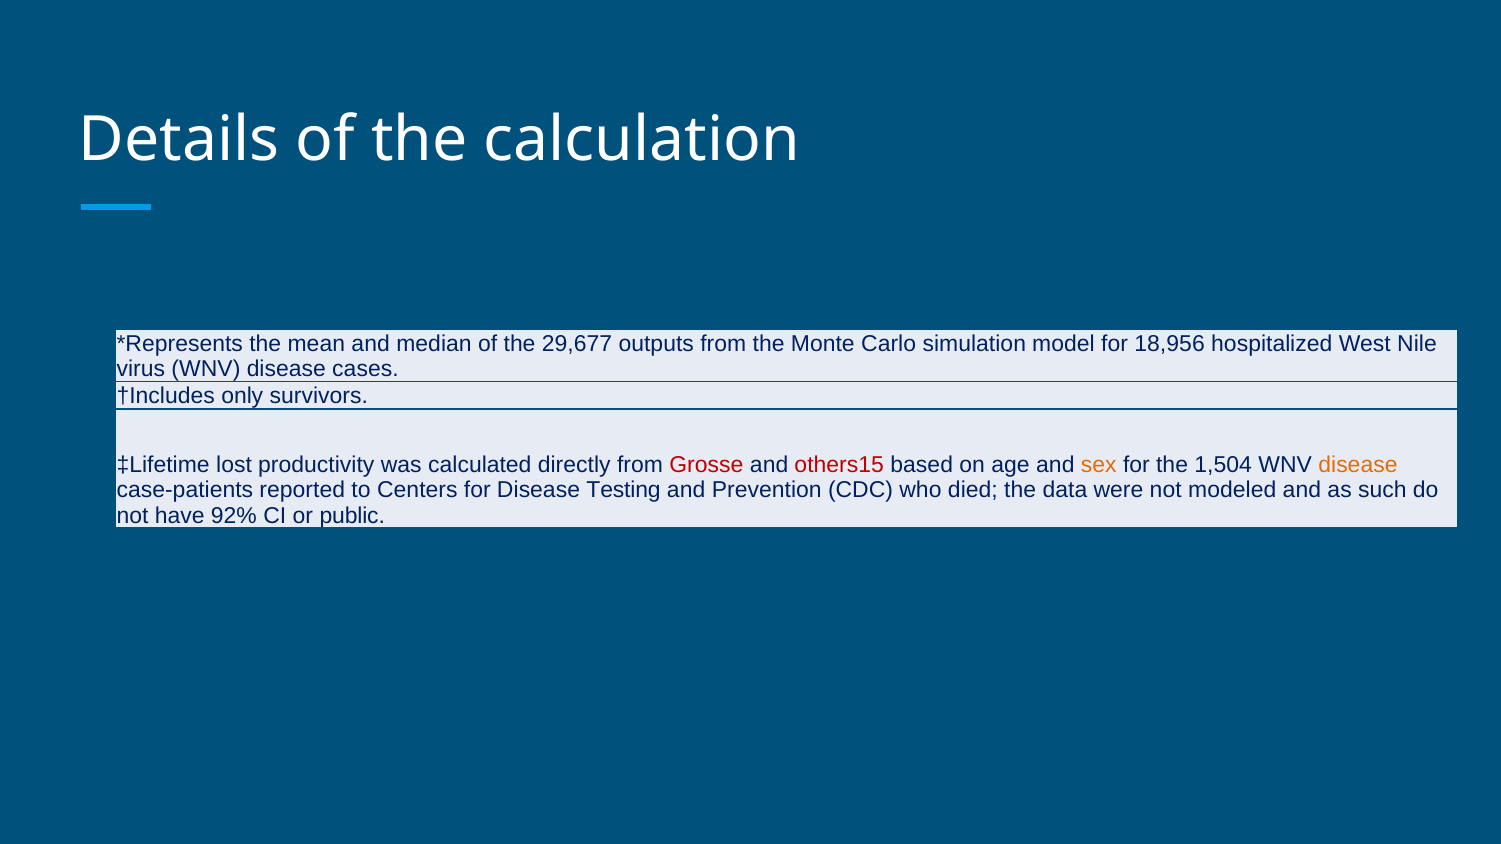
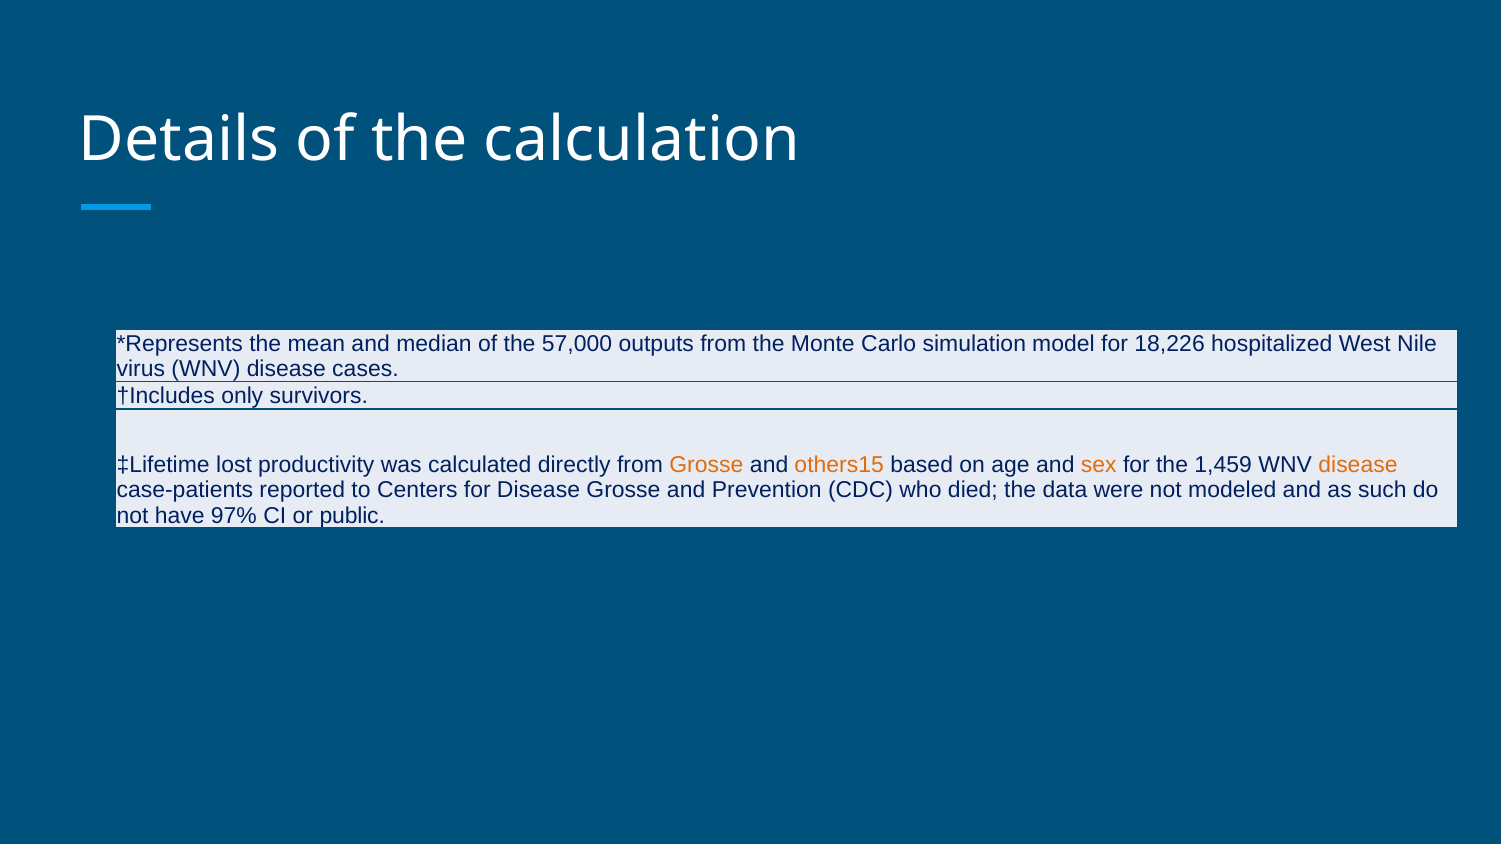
29,677: 29,677 -> 57,000
18,956: 18,956 -> 18,226
Grosse at (706, 465) colour: red -> orange
others15 colour: red -> orange
1,504: 1,504 -> 1,459
Disease Testing: Testing -> Grosse
92%: 92% -> 97%
